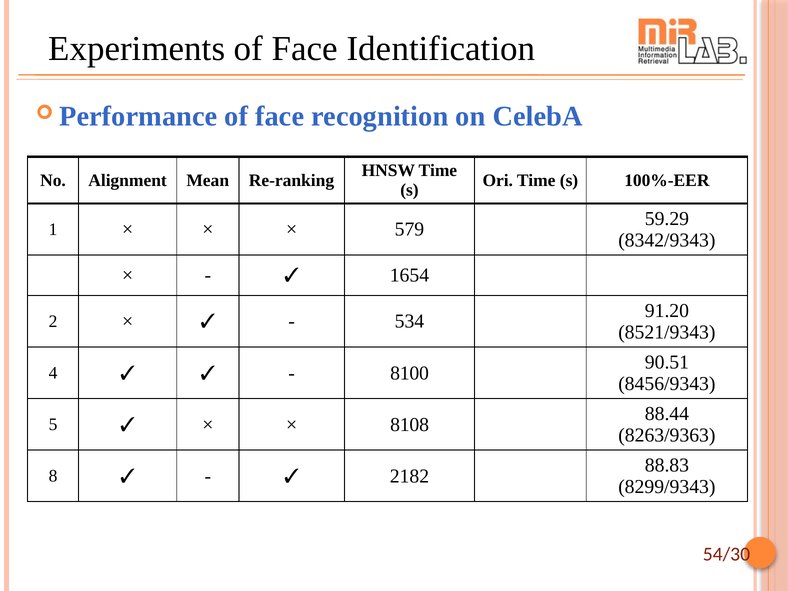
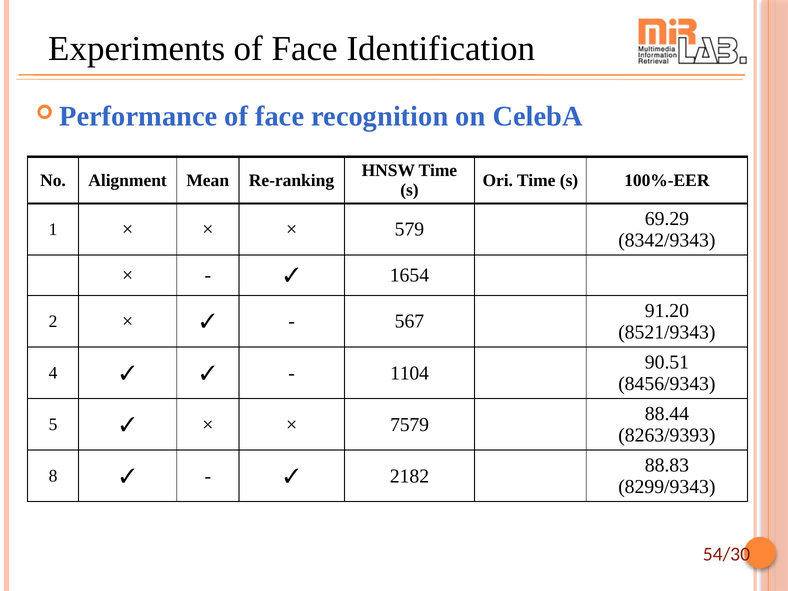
59.29: 59.29 -> 69.29
534: 534 -> 567
8100: 8100 -> 1104
8108: 8108 -> 7579
8263/9363: 8263/9363 -> 8263/9393
